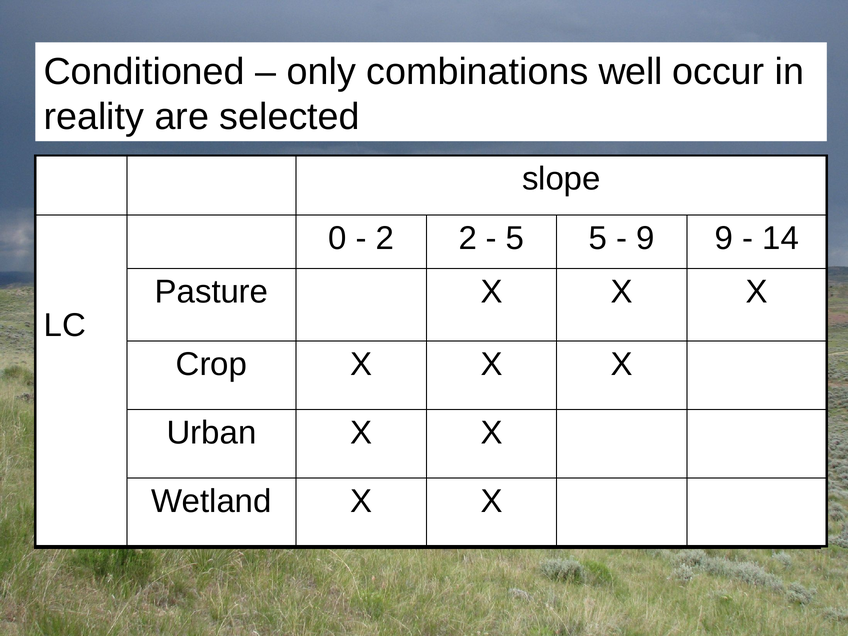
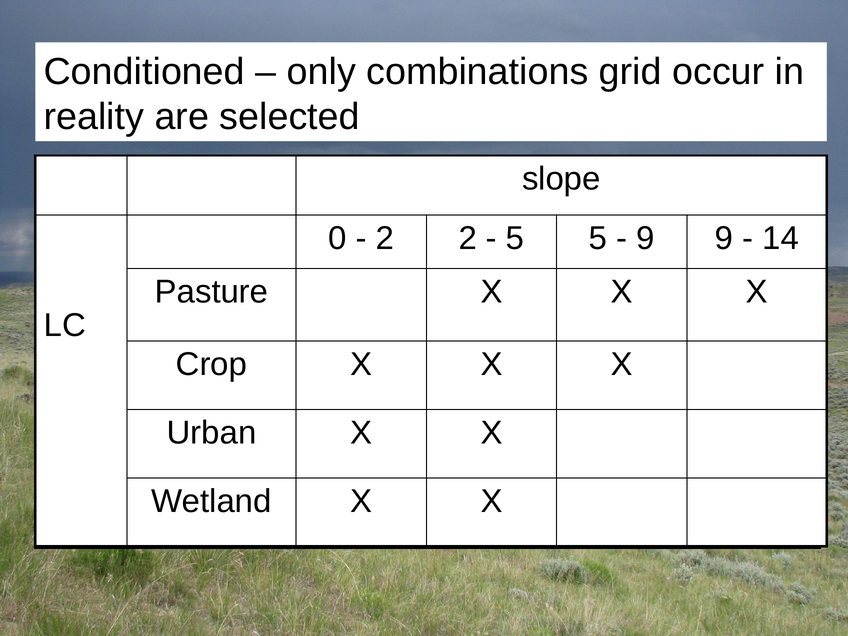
well: well -> grid
